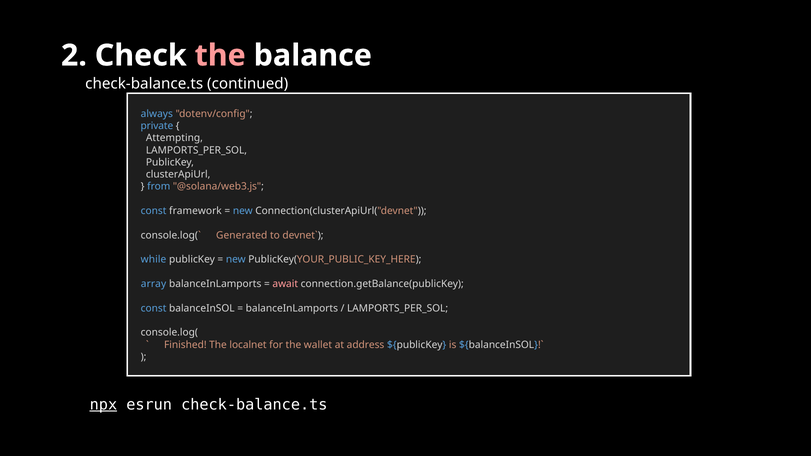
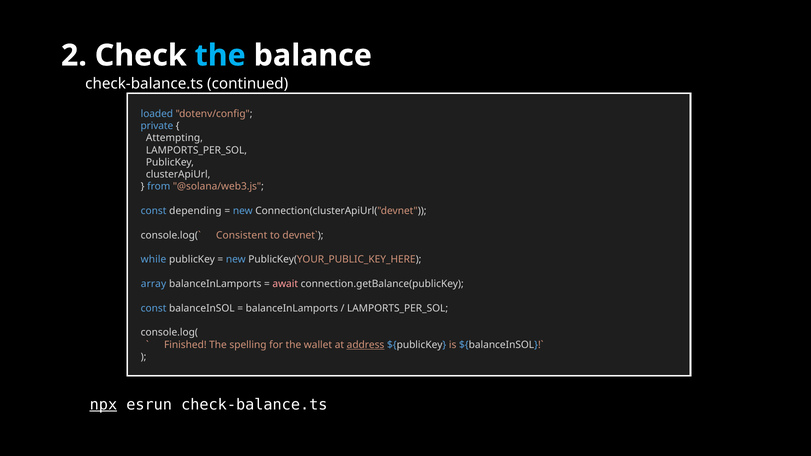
the at (220, 55) colour: pink -> light blue
always: always -> loaded
framework: framework -> depending
Generated: Generated -> Consistent
localnet: localnet -> spelling
address underline: none -> present
